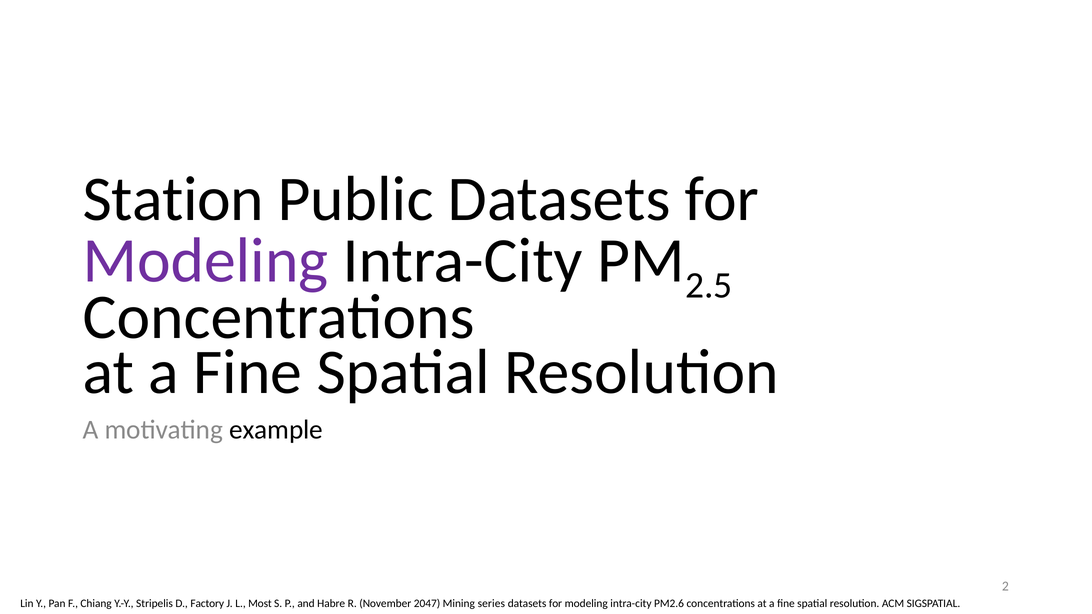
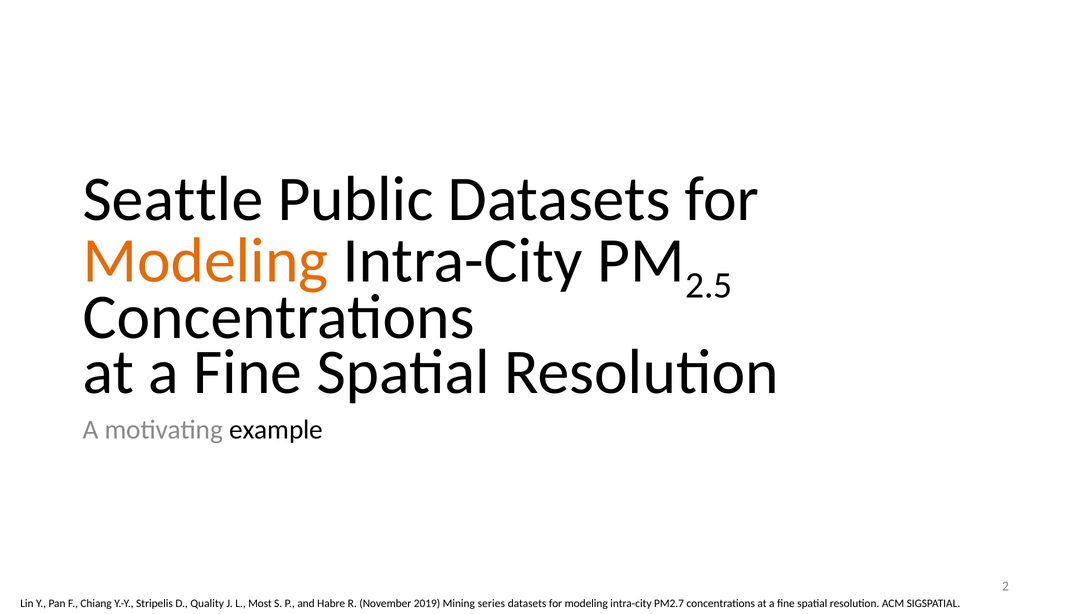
Station: Station -> Seattle
Modeling at (206, 261) colour: purple -> orange
Factory: Factory -> Quality
2047: 2047 -> 2019
PM2.6: PM2.6 -> PM2.7
